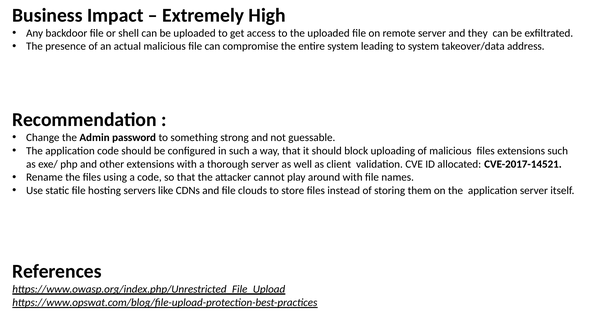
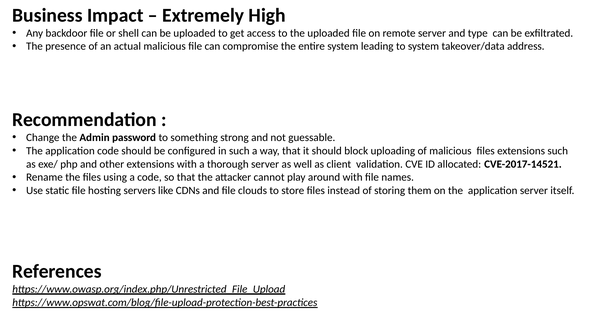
they: they -> type
